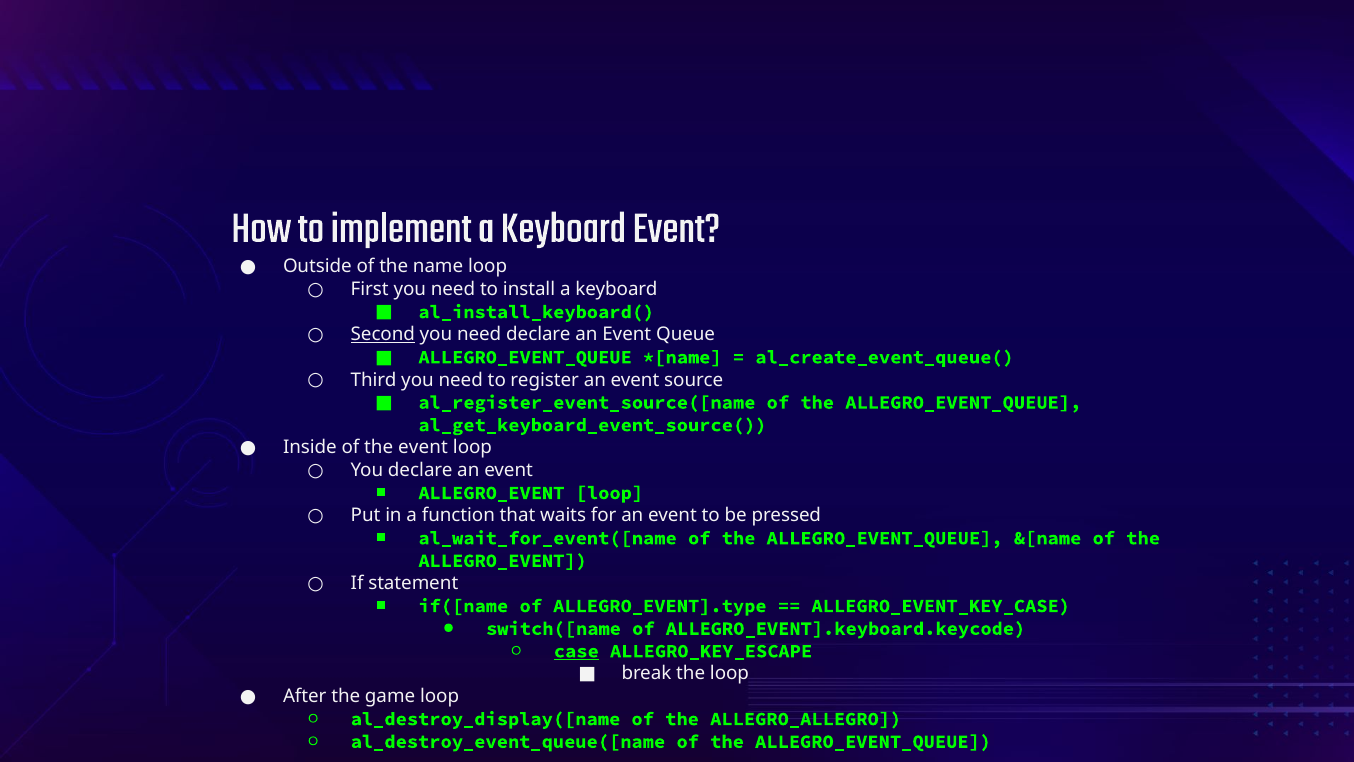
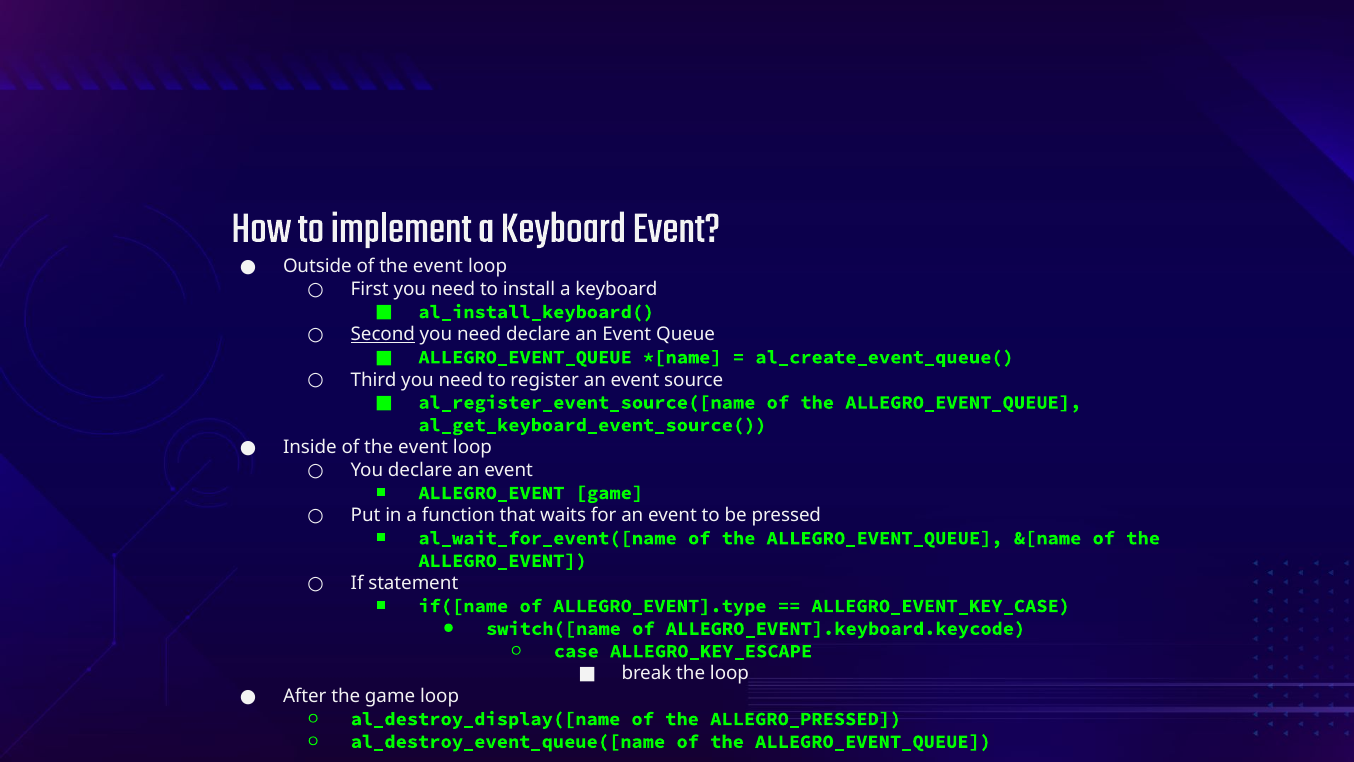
Outside of the name: name -> event
ALLEGRO_EVENT loop: loop -> game
case underline: present -> none
ALLEGRO_ALLEGRO: ALLEGRO_ALLEGRO -> ALLEGRO_PRESSED
